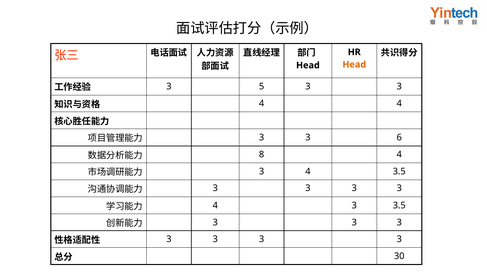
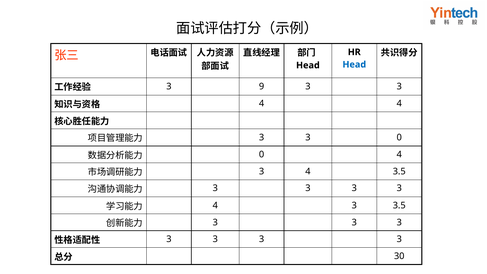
Head at (354, 64) colour: orange -> blue
5: 5 -> 9
3 6: 6 -> 0
8 at (262, 154): 8 -> 0
